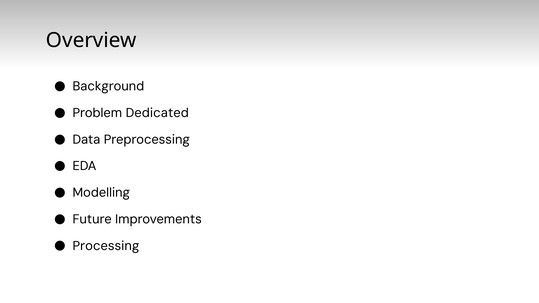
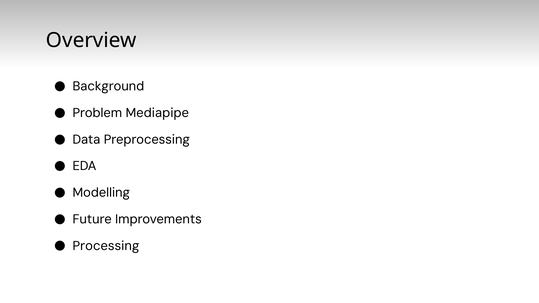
Dedicated: Dedicated -> Mediapipe
